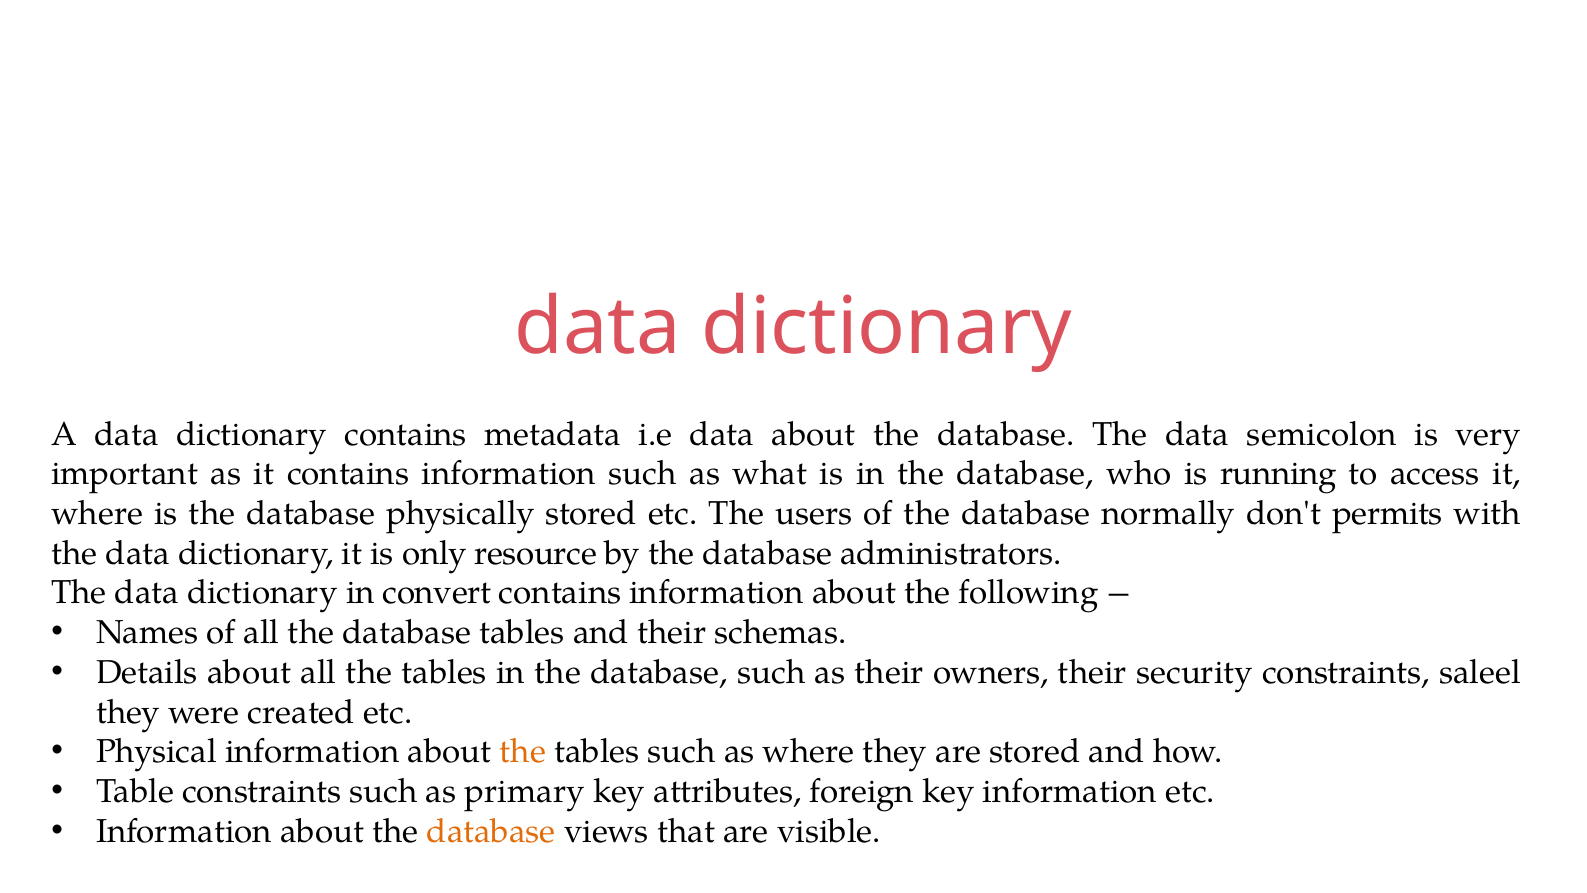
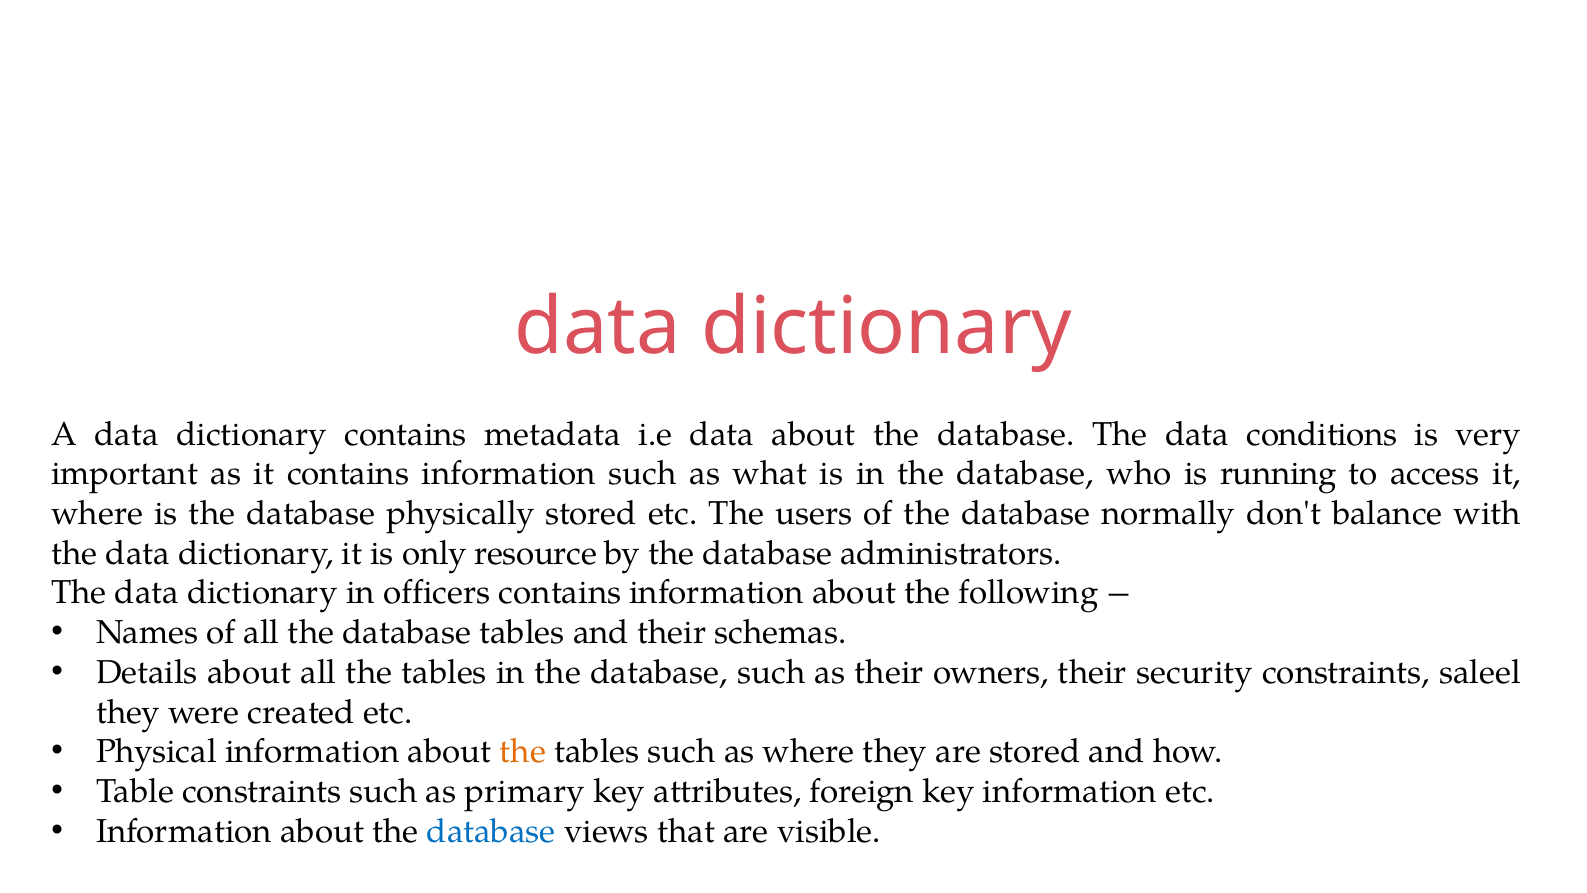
semicolon: semicolon -> conditions
permits: permits -> balance
convert: convert -> officers
database at (491, 831) colour: orange -> blue
